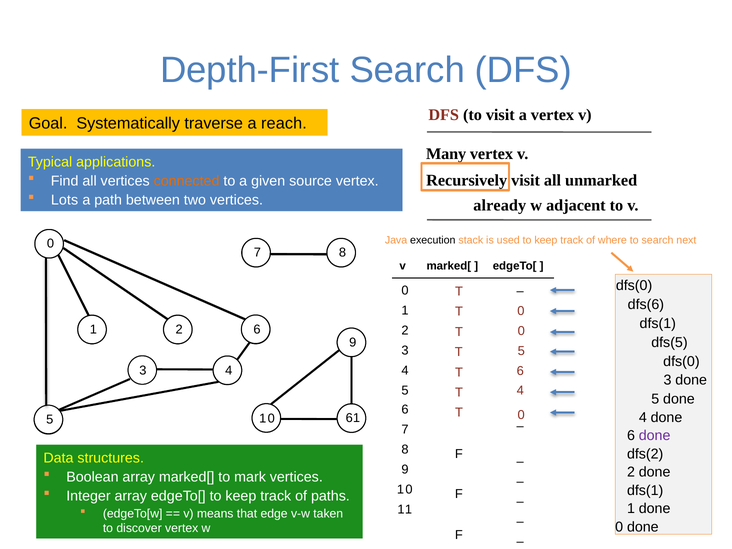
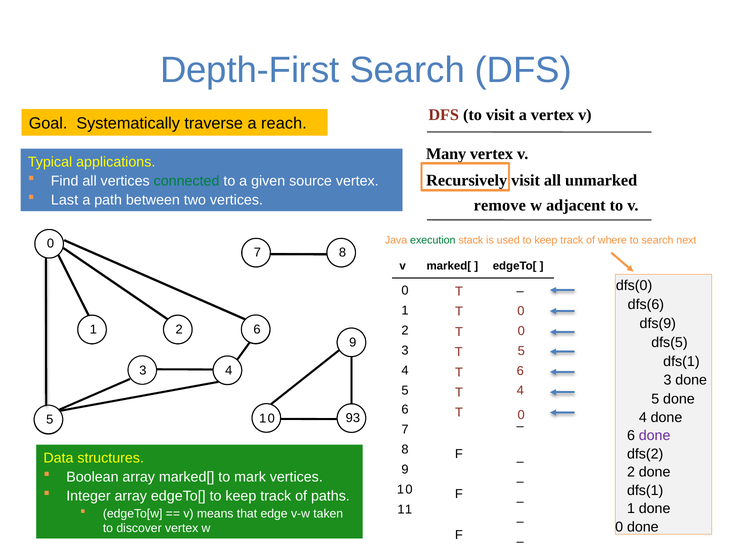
connected colour: orange -> green
Lots: Lots -> Last
already: already -> remove
execution colour: black -> green
dfs(1 at (658, 323): dfs(1 -> dfs(9
dfs(0 at (681, 361): dfs(0 -> dfs(1
61: 61 -> 93
